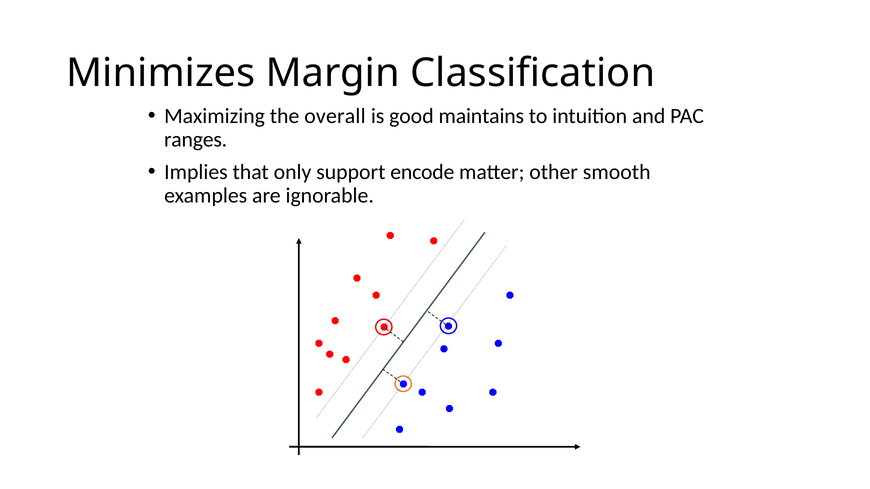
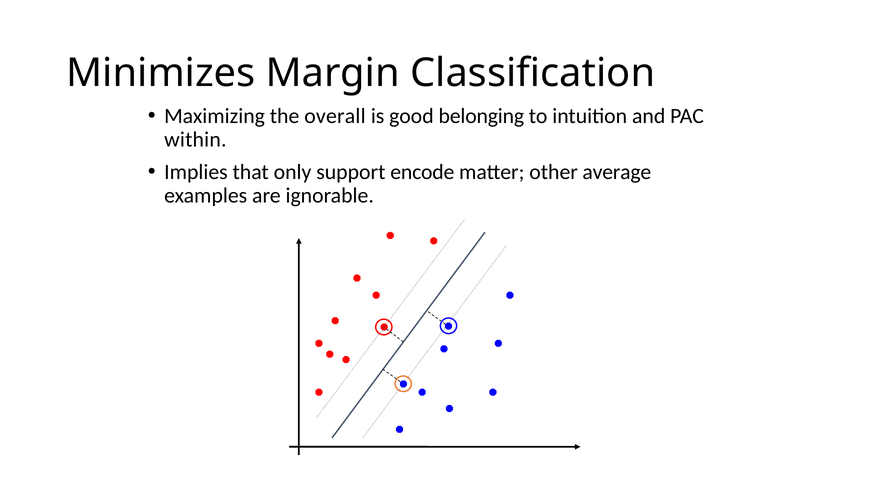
maintains: maintains -> belonging
ranges: ranges -> within
smooth: smooth -> average
